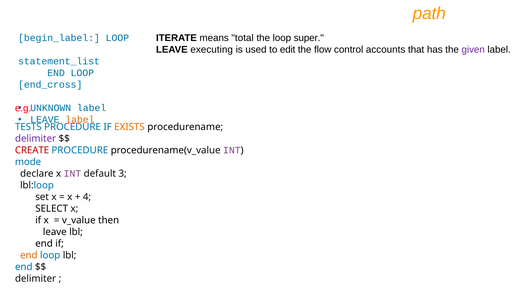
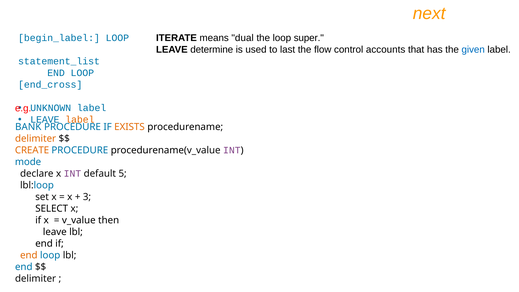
path: path -> next
total: total -> dual
executing: executing -> determine
edit: edit -> last
given colour: purple -> blue
TESTS: TESTS -> BANK
delimiter at (36, 138) colour: purple -> orange
CREATE colour: red -> orange
3: 3 -> 5
4: 4 -> 3
